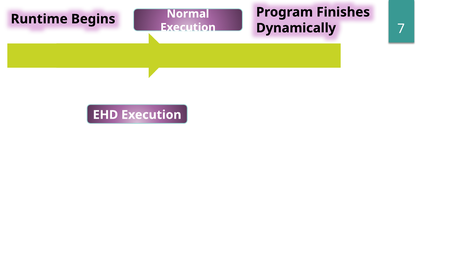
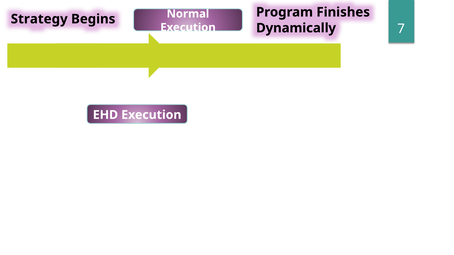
Runtime: Runtime -> Strategy
